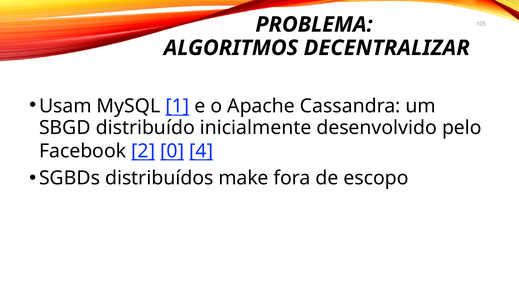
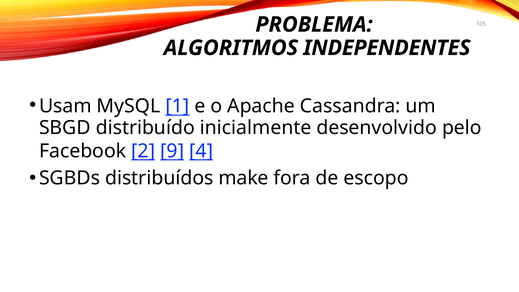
DECENTRALIZAR: DECENTRALIZAR -> INDEPENDENTES
0: 0 -> 9
